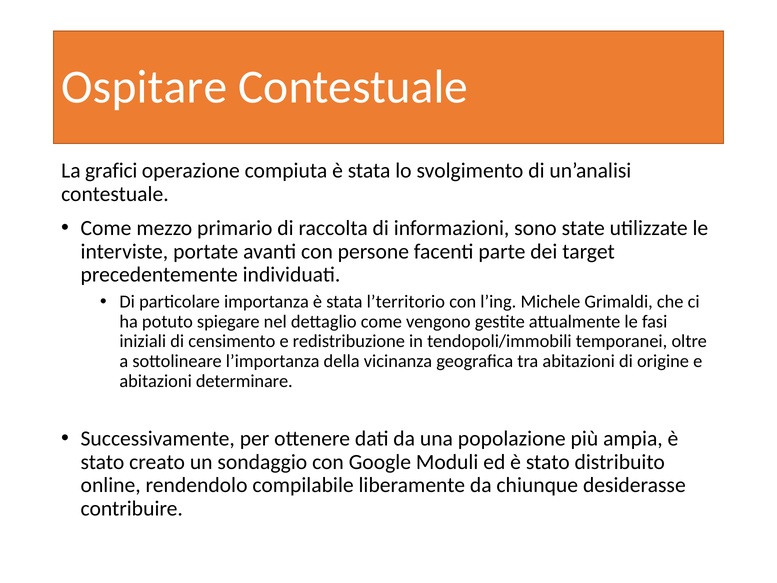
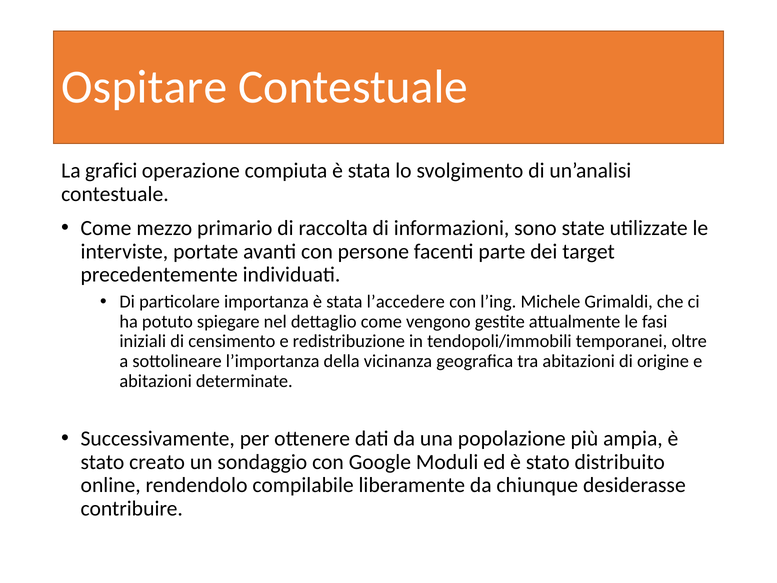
l’territorio: l’territorio -> l’accedere
determinare: determinare -> determinate
